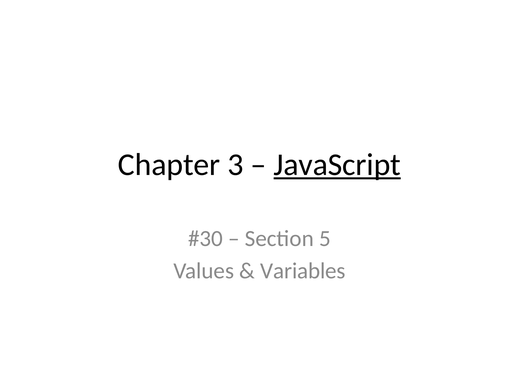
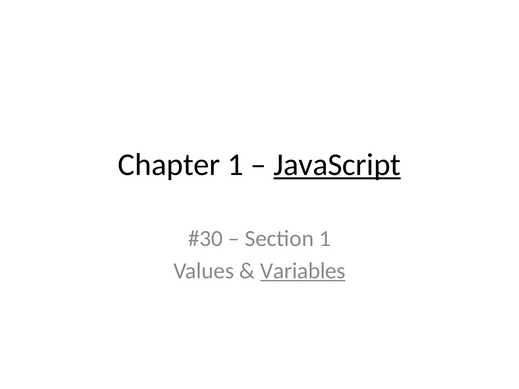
Chapter 3: 3 -> 1
Section 5: 5 -> 1
Variables underline: none -> present
